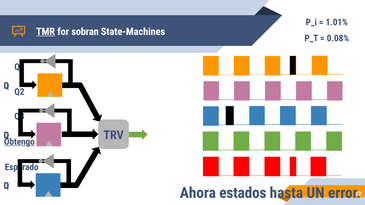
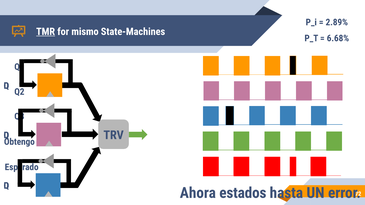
1.01%: 1.01% -> 2.89%
sobran: sobran -> mismo
0.08%: 0.08% -> 6.68%
Obtengo underline: present -> none
